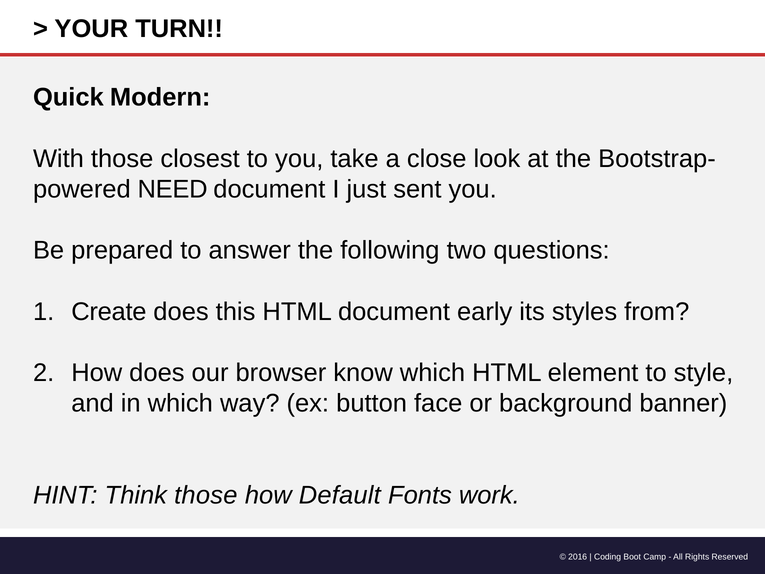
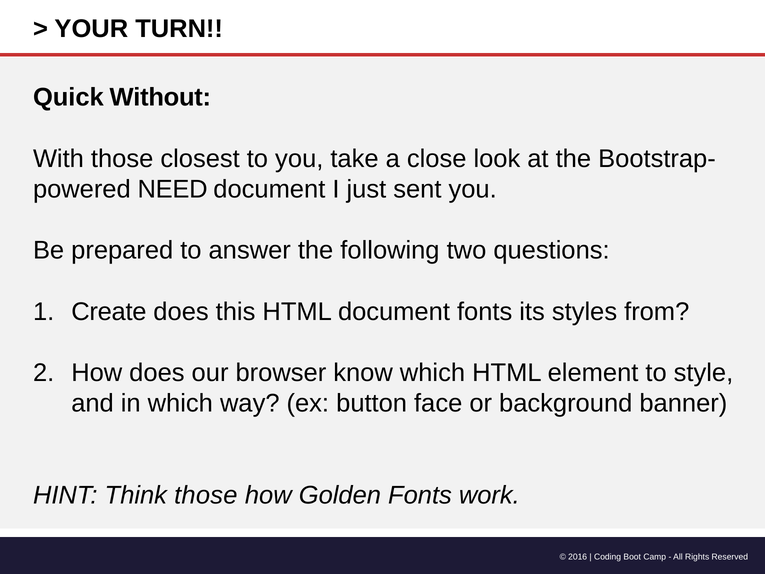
Modern: Modern -> Without
document early: early -> fonts
Default: Default -> Golden
